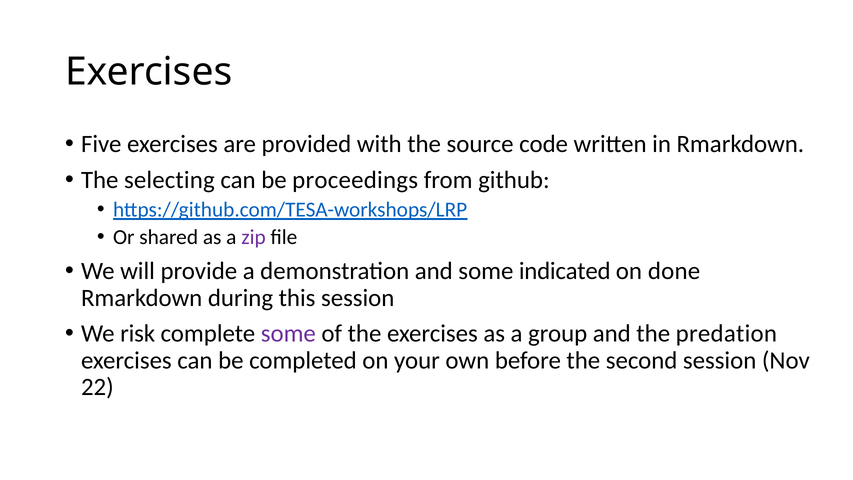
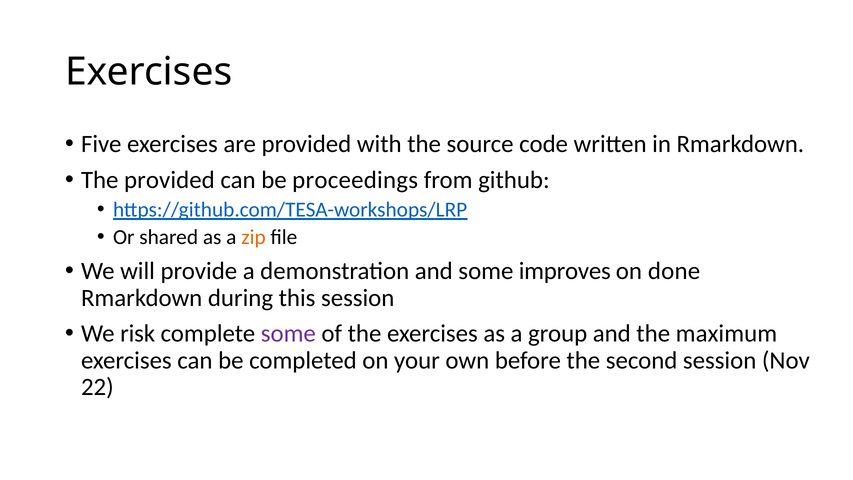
The selecting: selecting -> provided
zip colour: purple -> orange
indicated: indicated -> improves
predation: predation -> maximum
